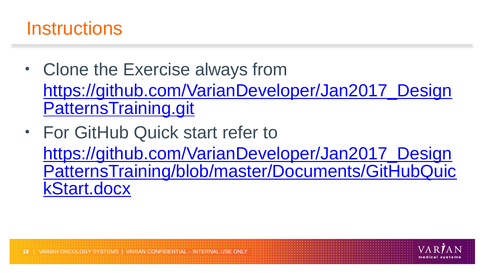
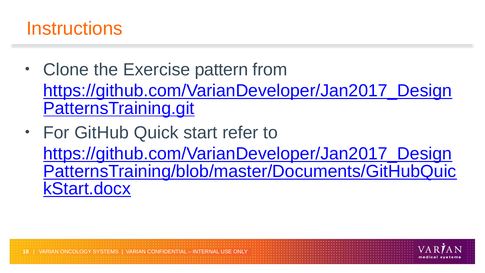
always: always -> pattern
